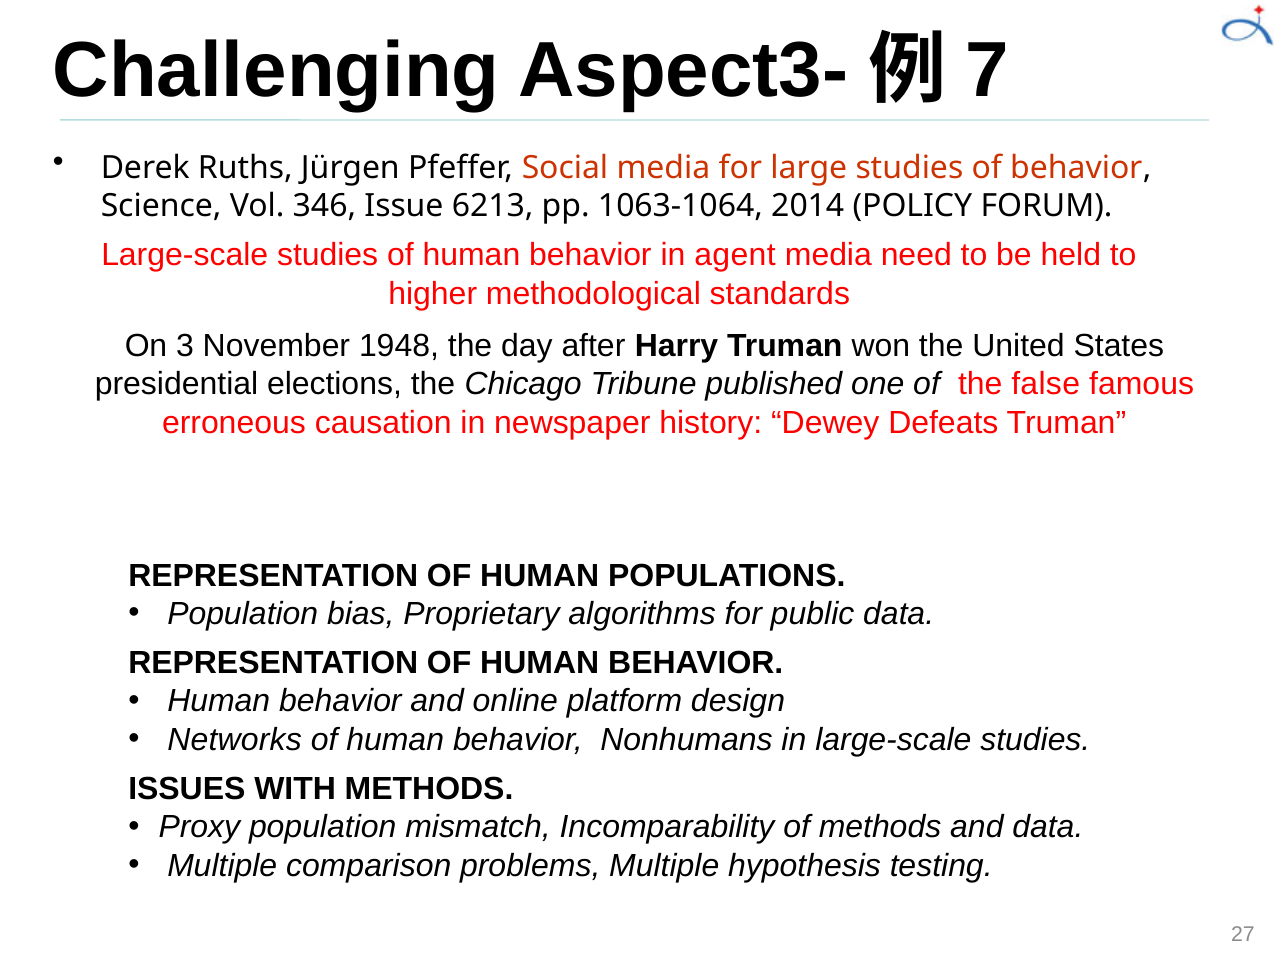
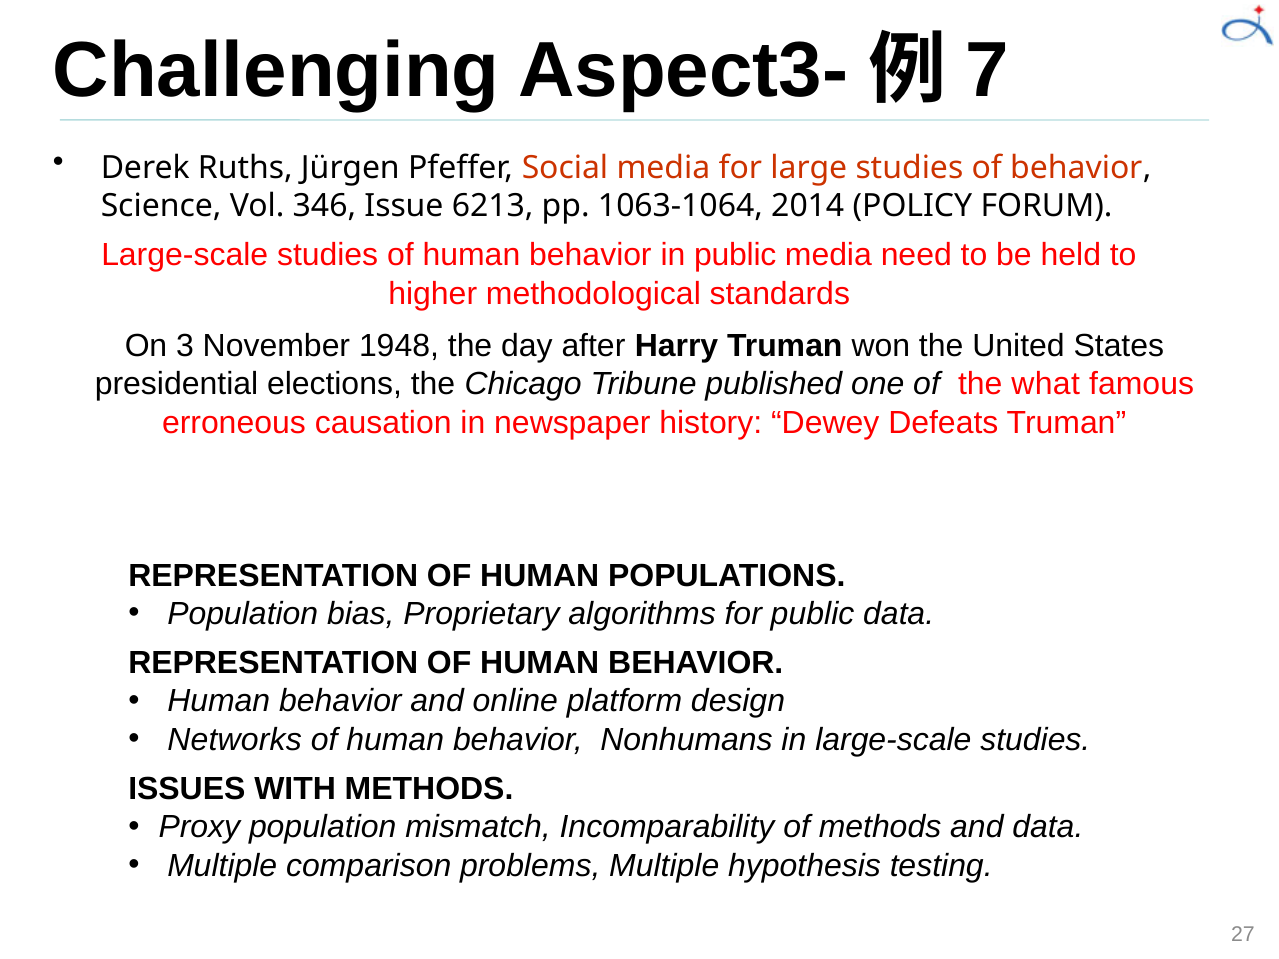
in agent: agent -> public
false: false -> what
